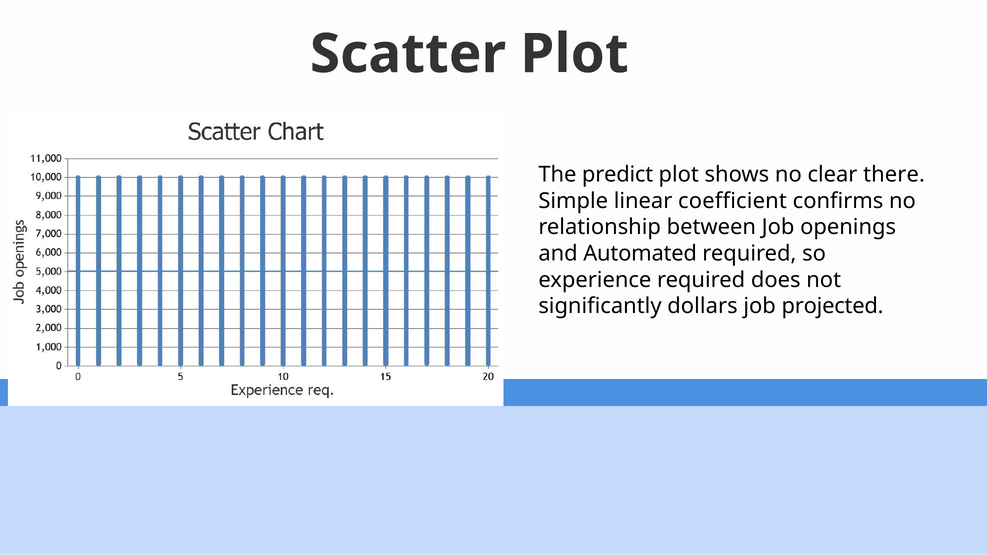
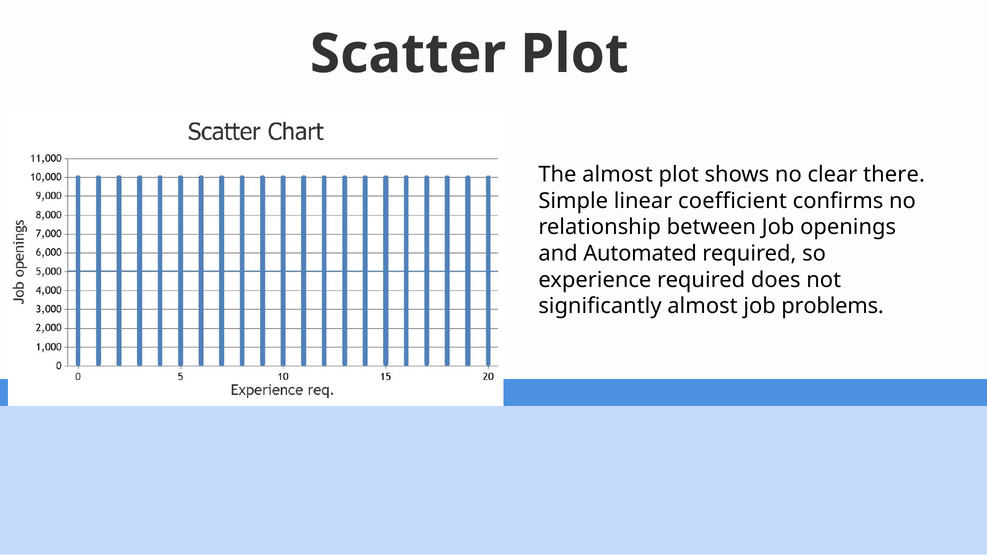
The predict: predict -> almost
significantly dollars: dollars -> almost
projected: projected -> problems
